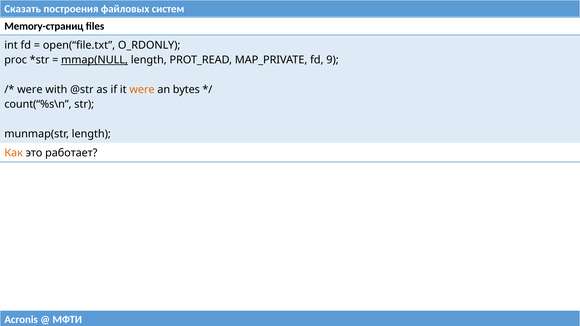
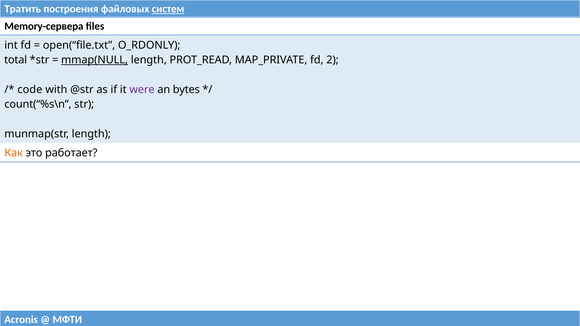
Сказать: Сказать -> Тратить
систем underline: none -> present
Memory-страниц: Memory-страниц -> Memory-сервера
proc: proc -> total
9: 9 -> 2
were at (30, 90): were -> code
were at (142, 90) colour: orange -> purple
